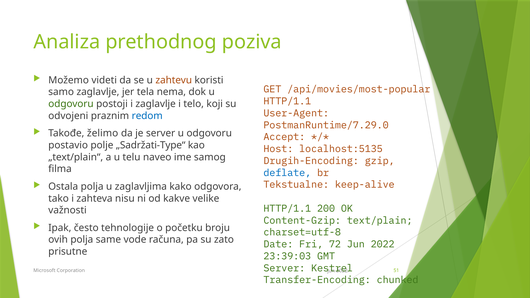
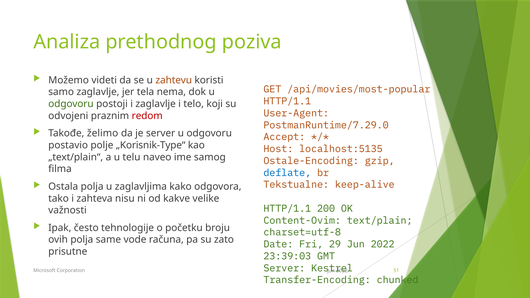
redom colour: blue -> red
„Sadržati-Type“: „Sadržati-Type“ -> „Korisnik-Type“
Drugih-Encoding: Drugih-Encoding -> Ostale-Encoding
Content-Gzip: Content-Gzip -> Content-Ovim
72: 72 -> 29
